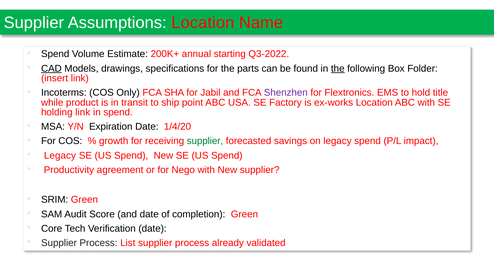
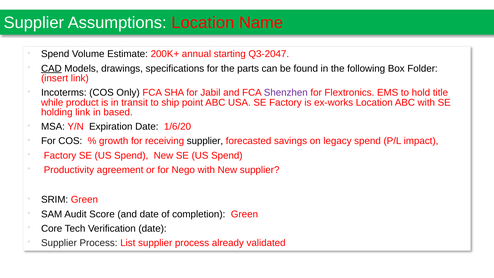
Q3-2022: Q3-2022 -> Q3-2047
the at (338, 68) underline: present -> none
in spend: spend -> based
1/4/20: 1/4/20 -> 1/6/20
supplier at (205, 141) colour: green -> black
Legacy at (60, 155): Legacy -> Factory
